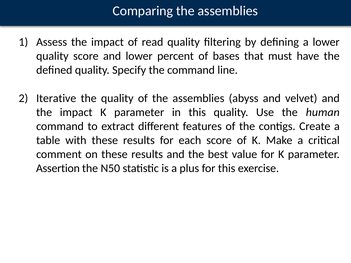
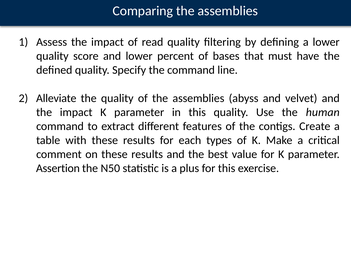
Iterative: Iterative -> Alleviate
each score: score -> types
